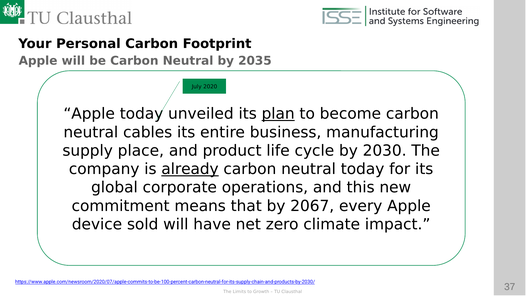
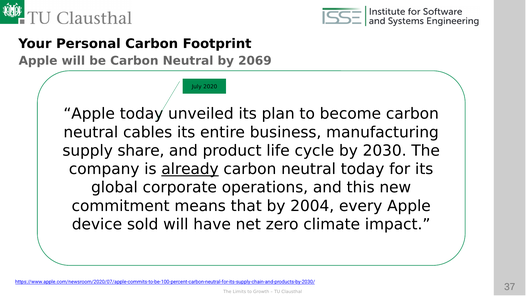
2035: 2035 -> 2069
plan underline: present -> none
place: place -> share
2067: 2067 -> 2004
